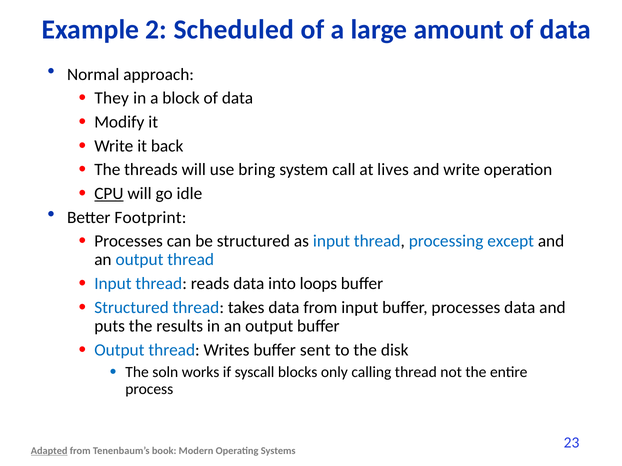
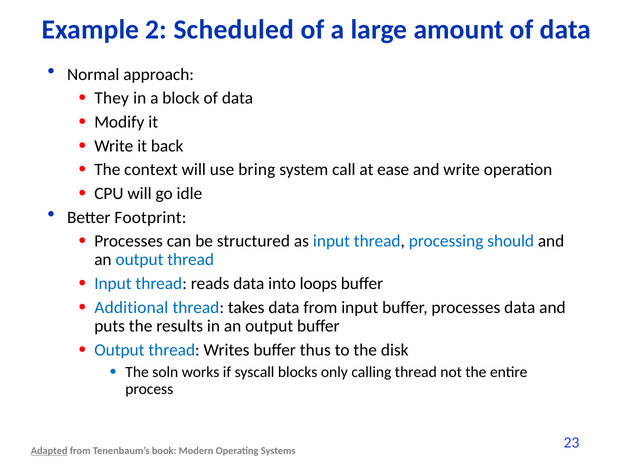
threads: threads -> context
lives: lives -> ease
CPU underline: present -> none
except: except -> should
Structured at (131, 308): Structured -> Additional
sent: sent -> thus
